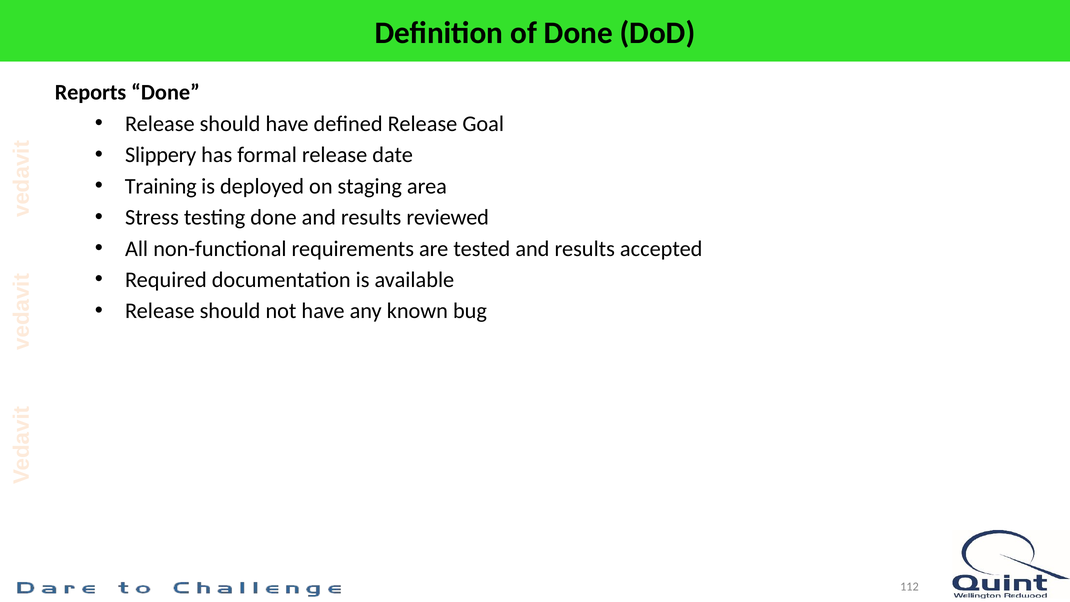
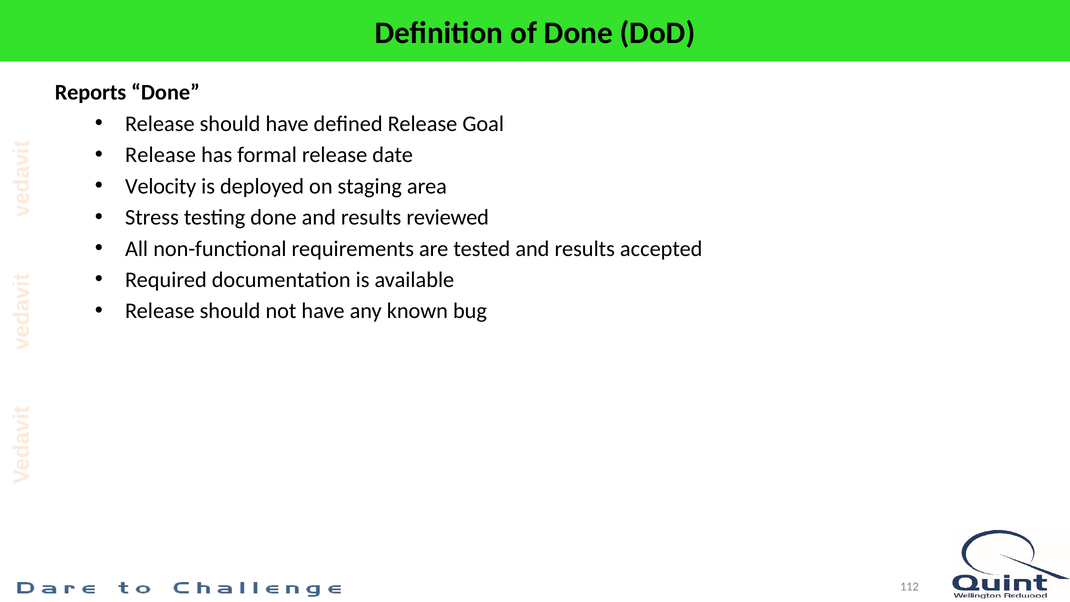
Slippery at (161, 155): Slippery -> Release
Training: Training -> Velocity
